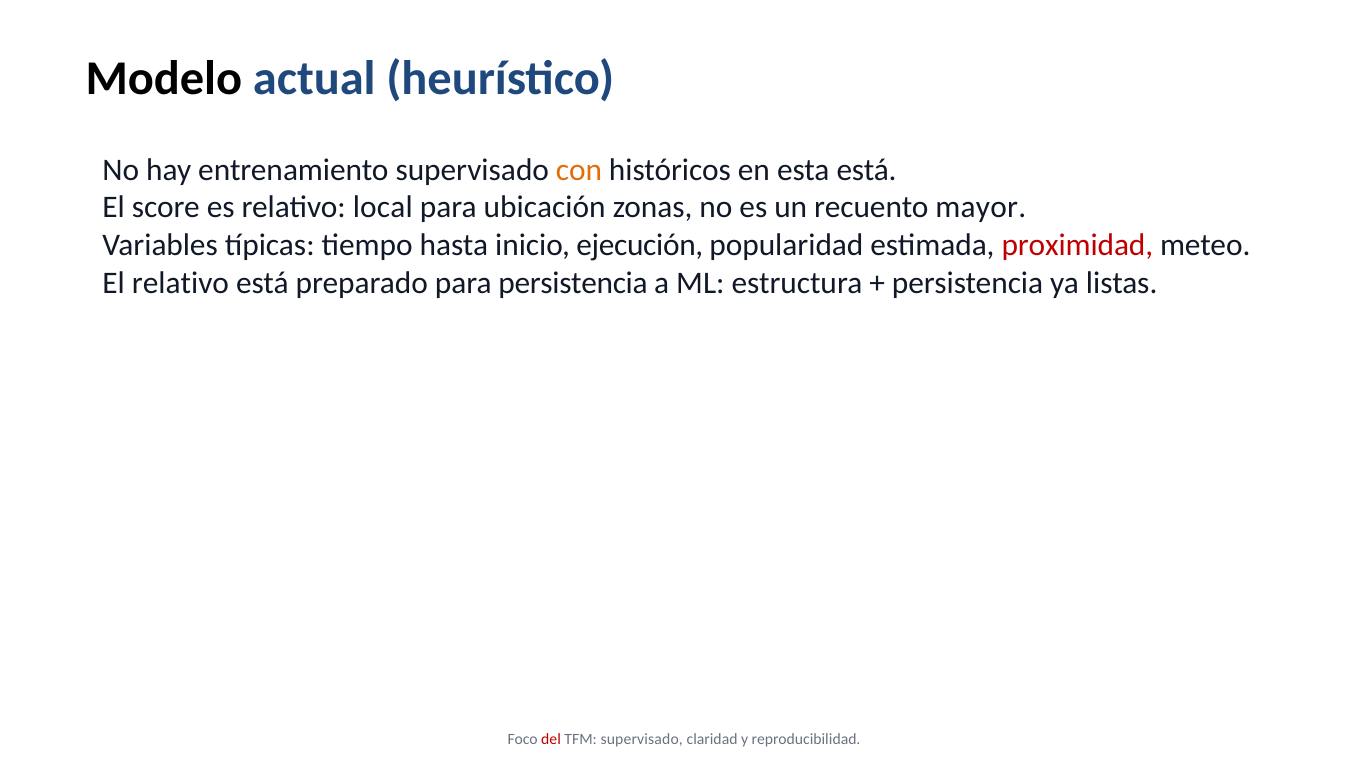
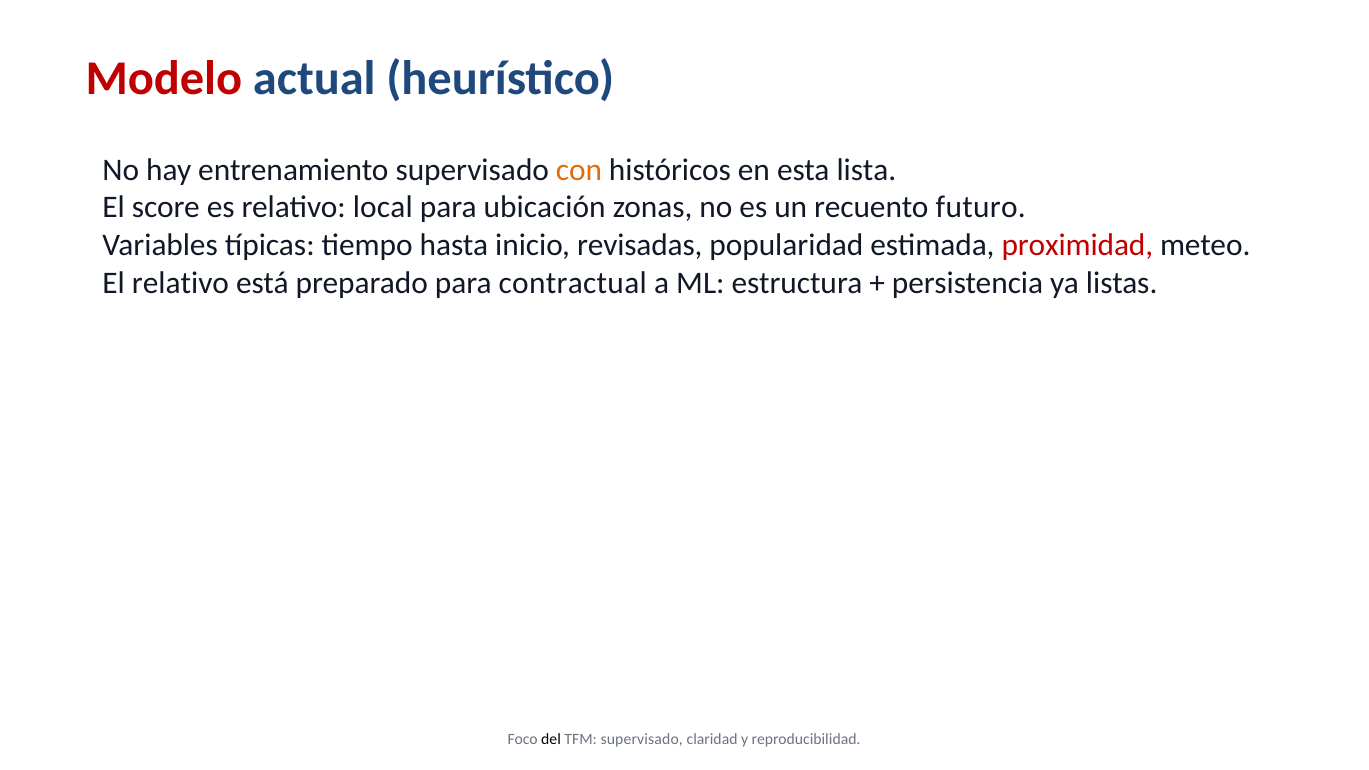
Modelo colour: black -> red
esta está: está -> lista
mayor: mayor -> futuro
ejecución: ejecución -> revisadas
para persistencia: persistencia -> contractual
del colour: red -> black
